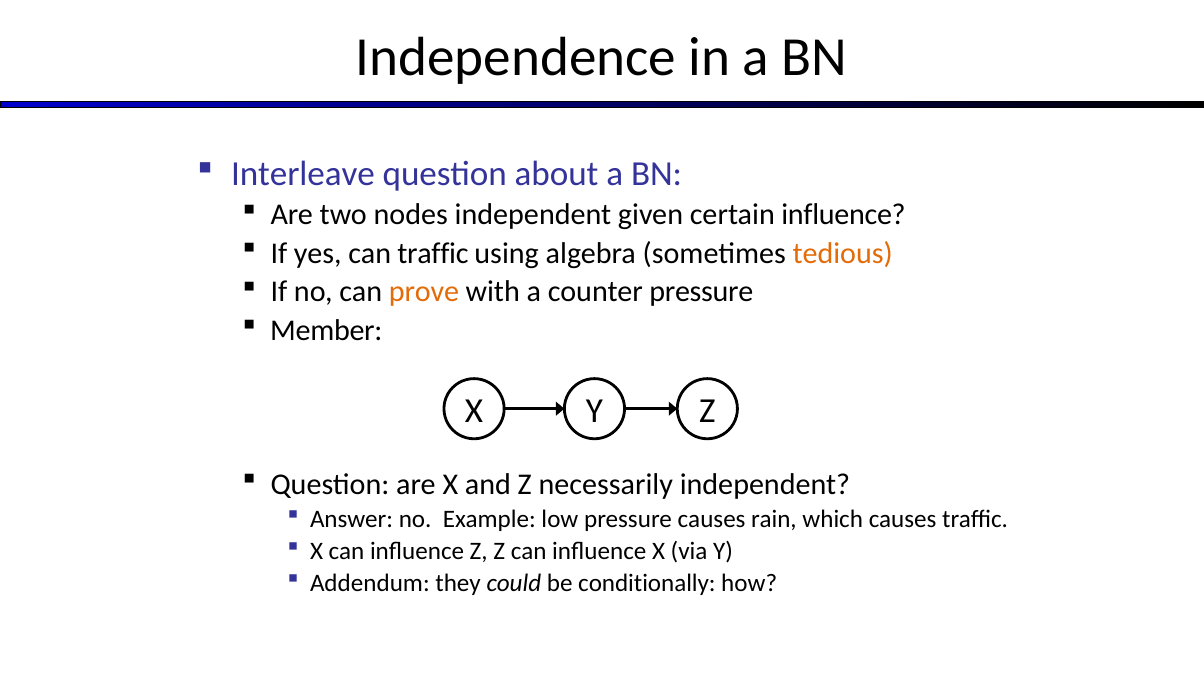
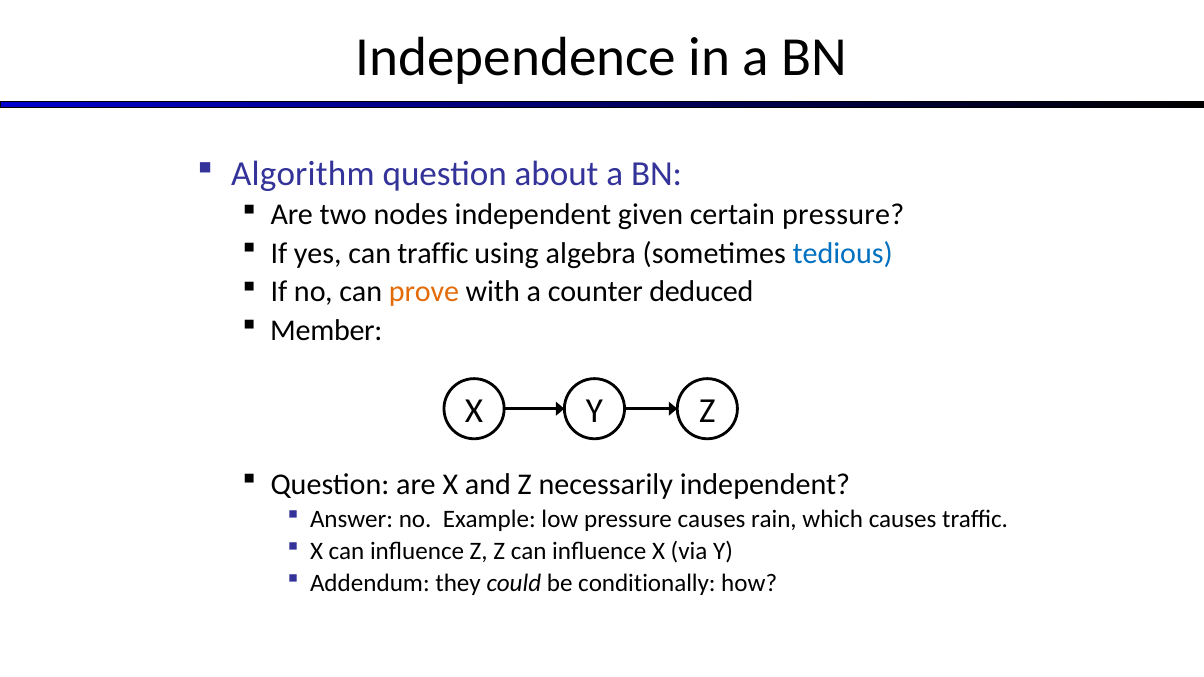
Interleave: Interleave -> Algorithm
certain influence: influence -> pressure
tedious colour: orange -> blue
counter pressure: pressure -> deduced
